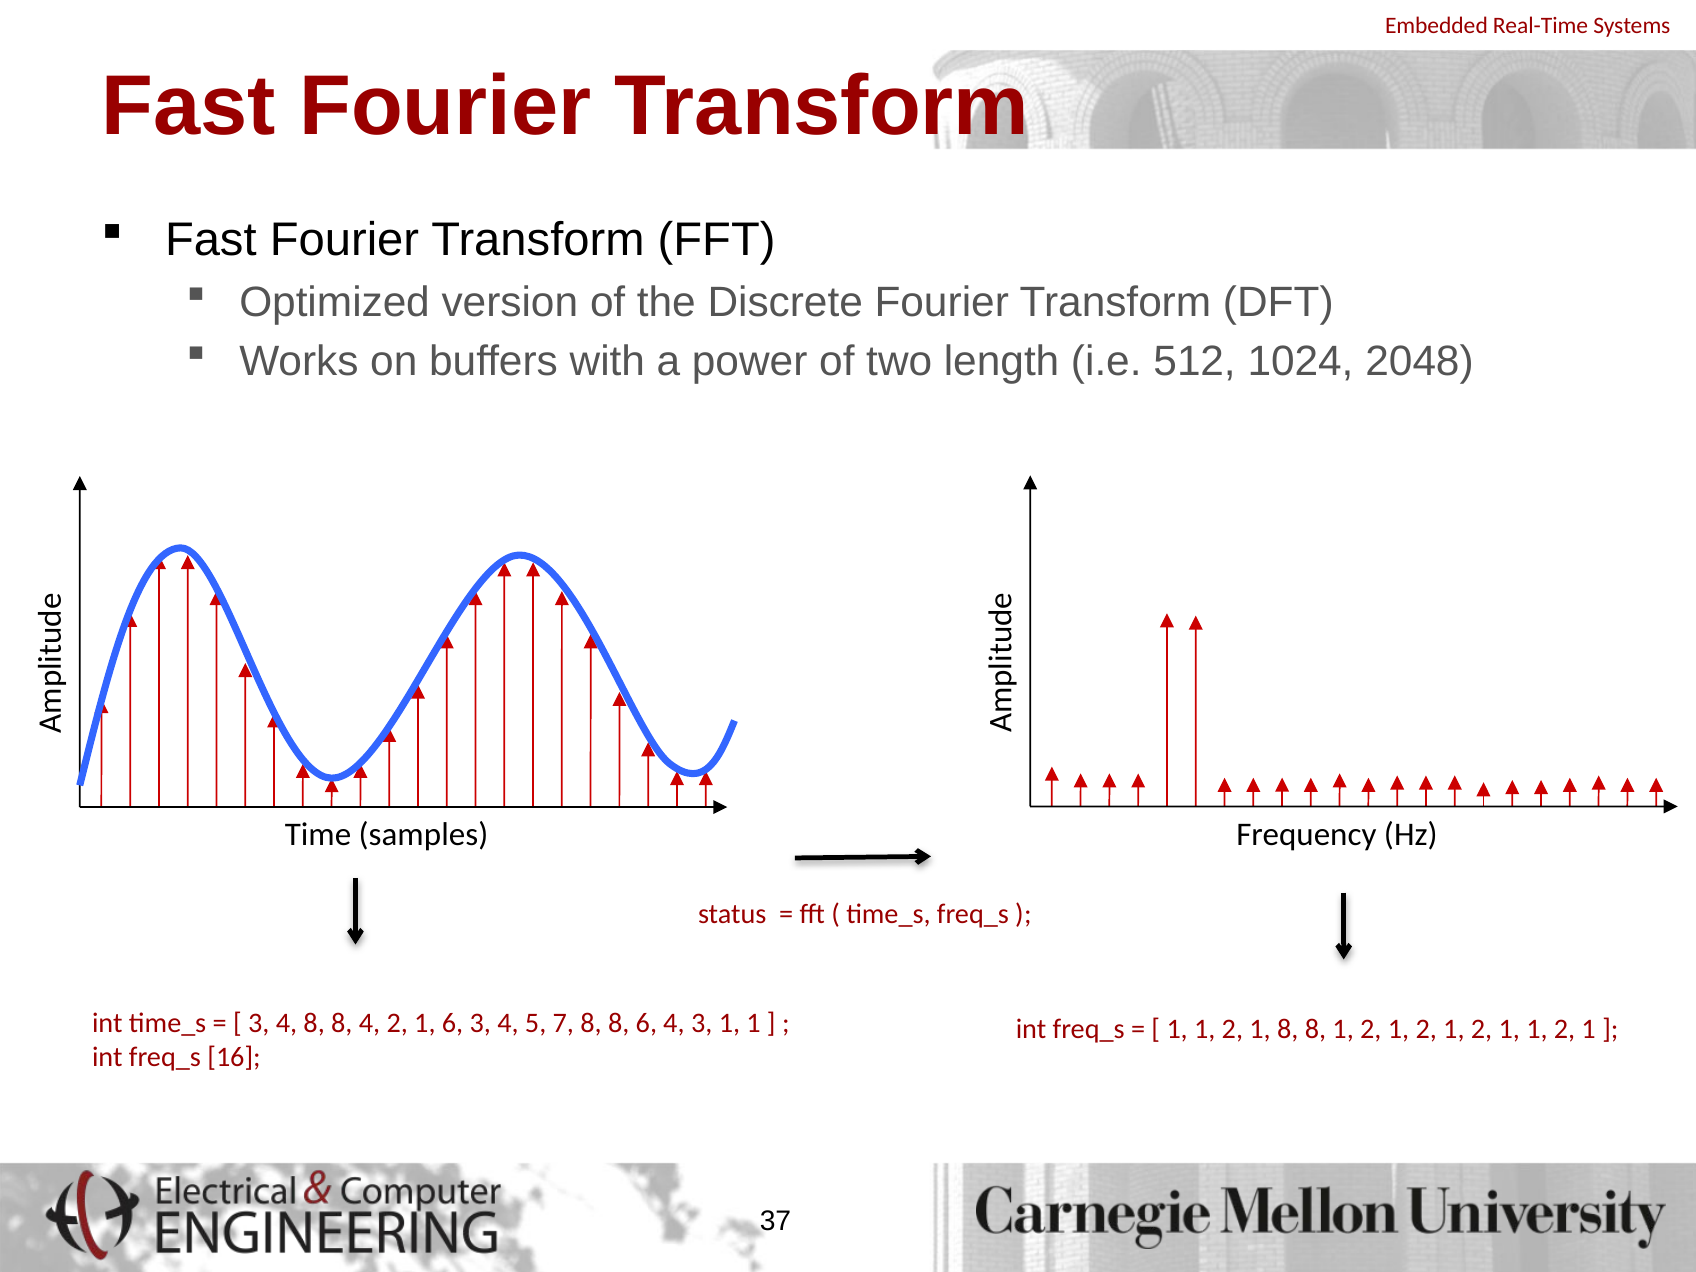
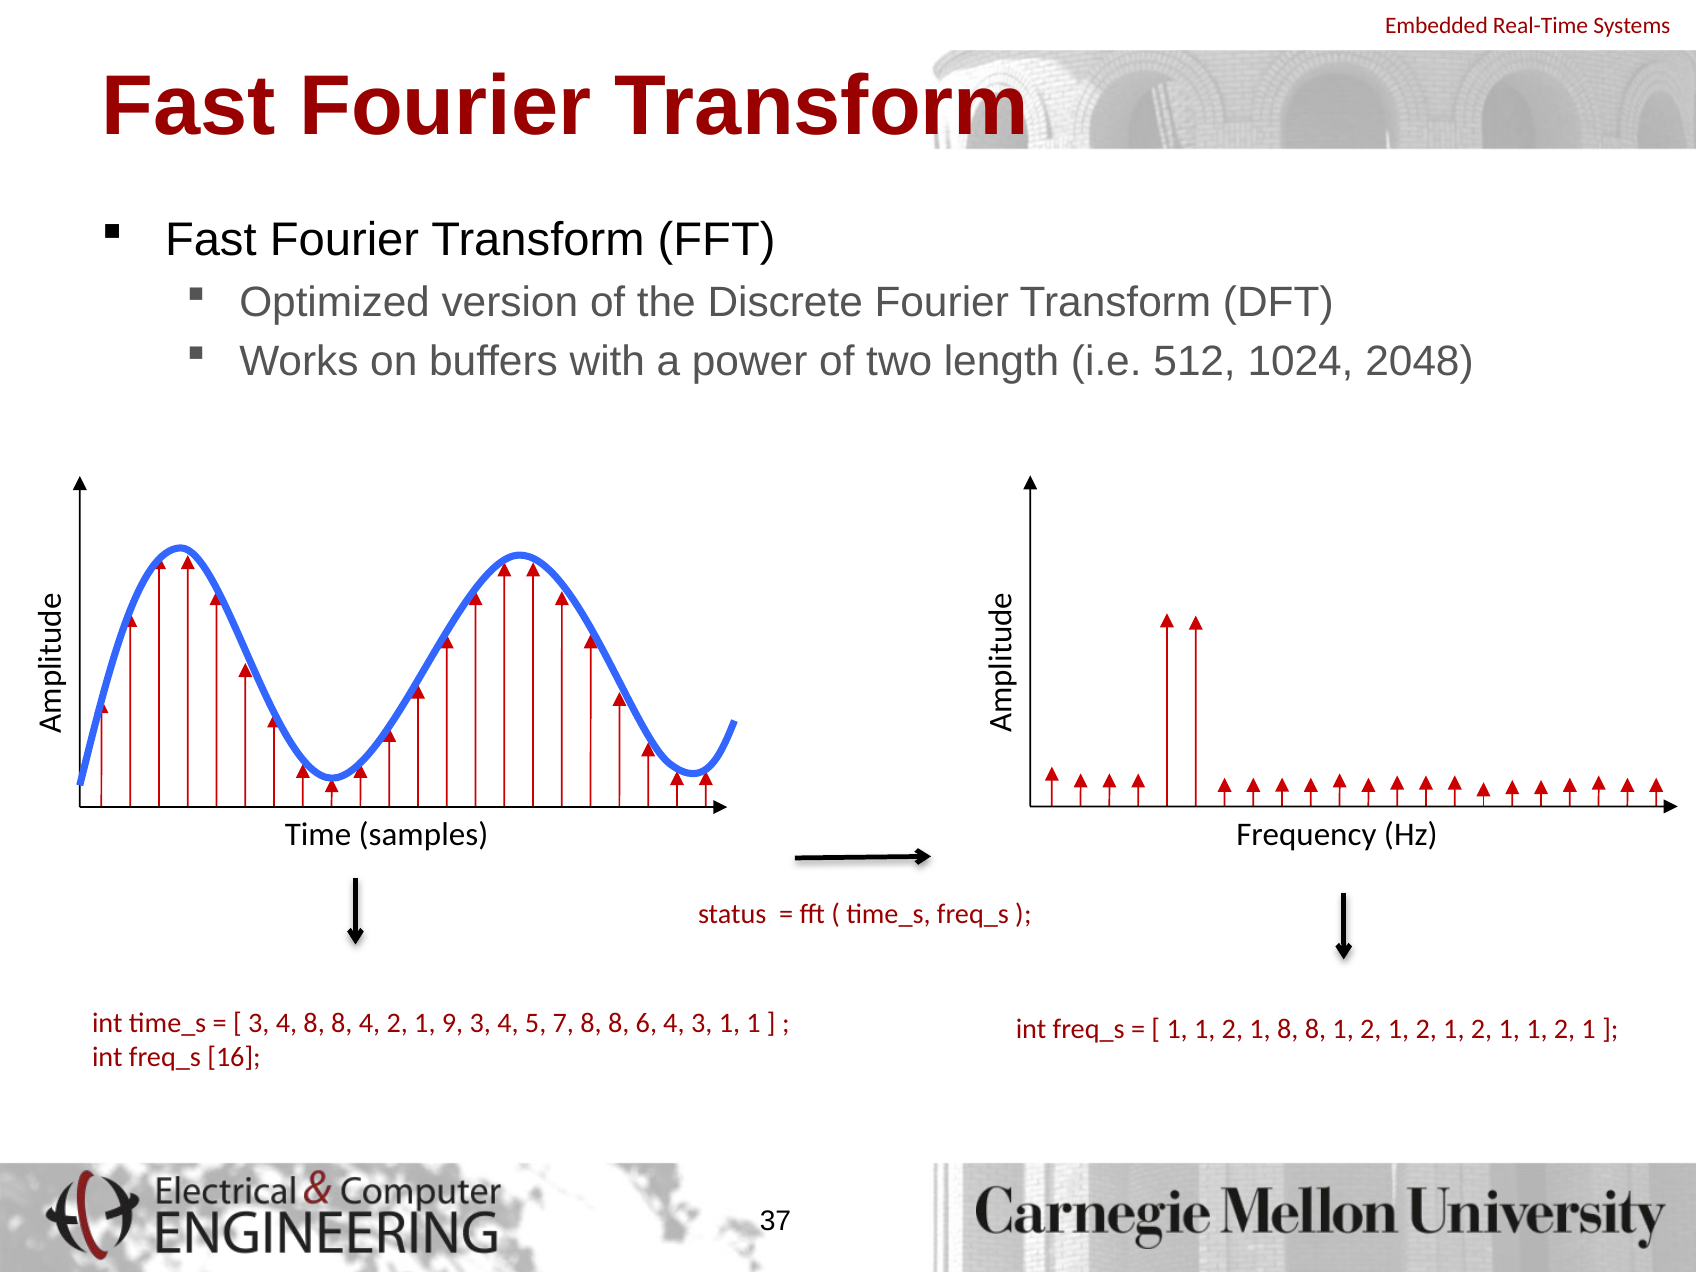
1 6: 6 -> 9
